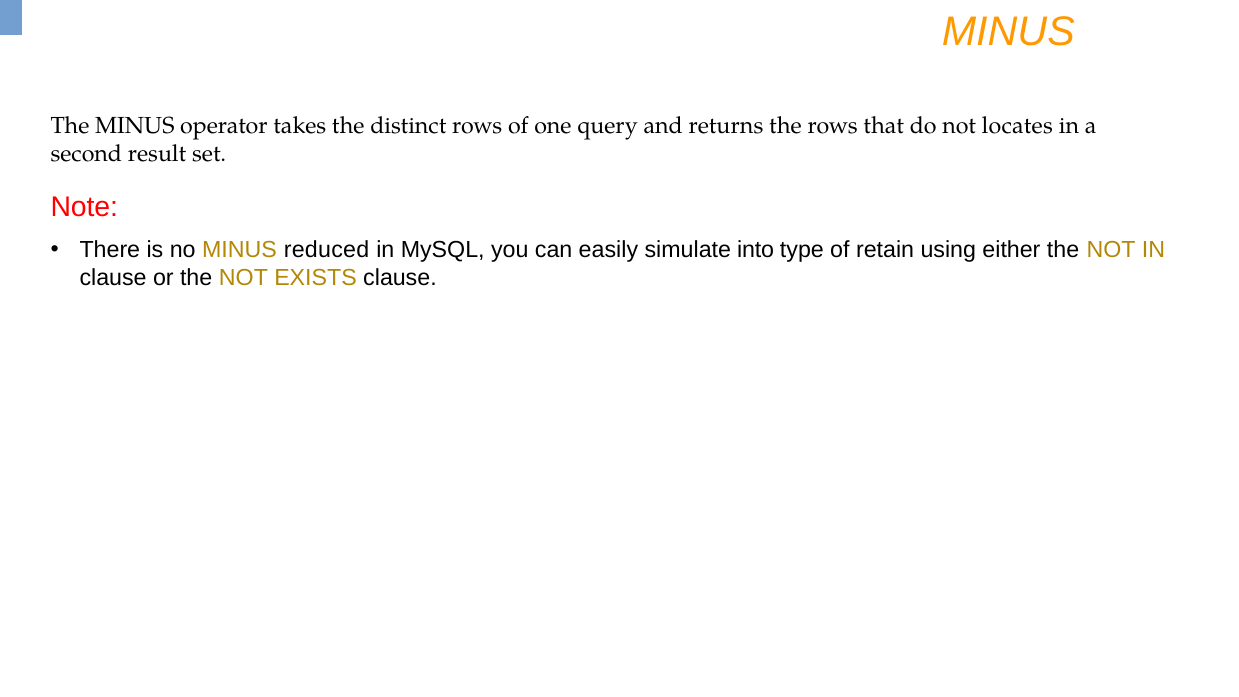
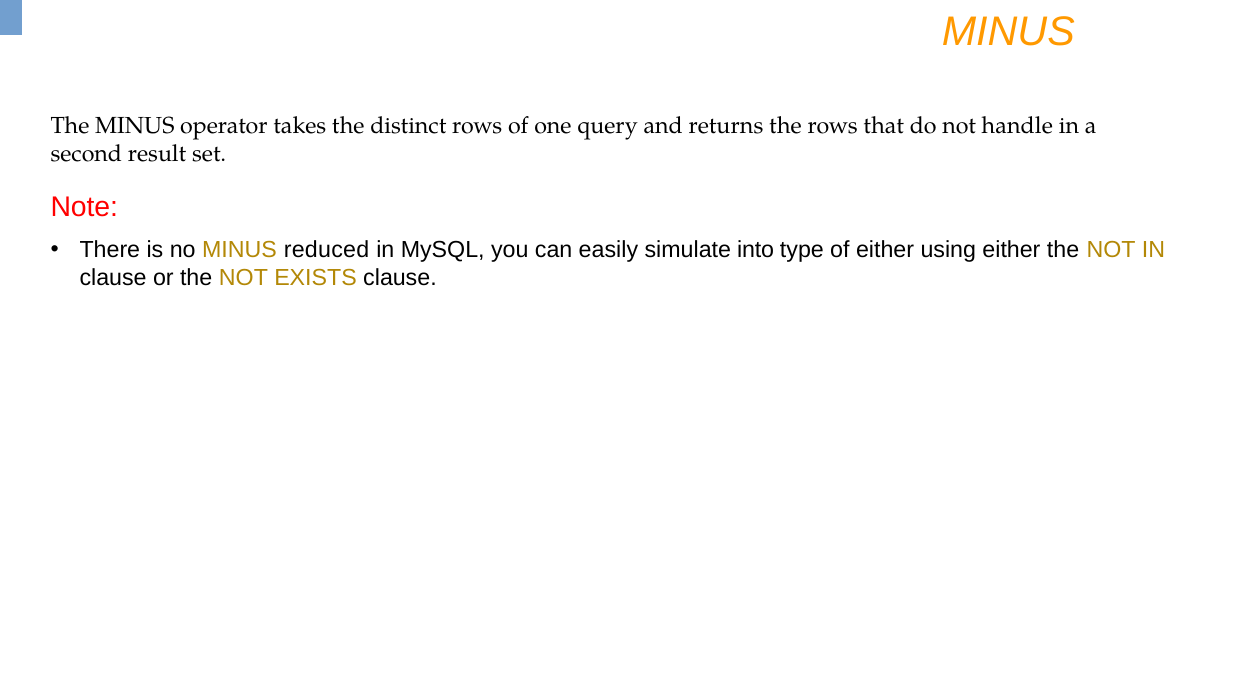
locates: locates -> handle
of retain: retain -> either
